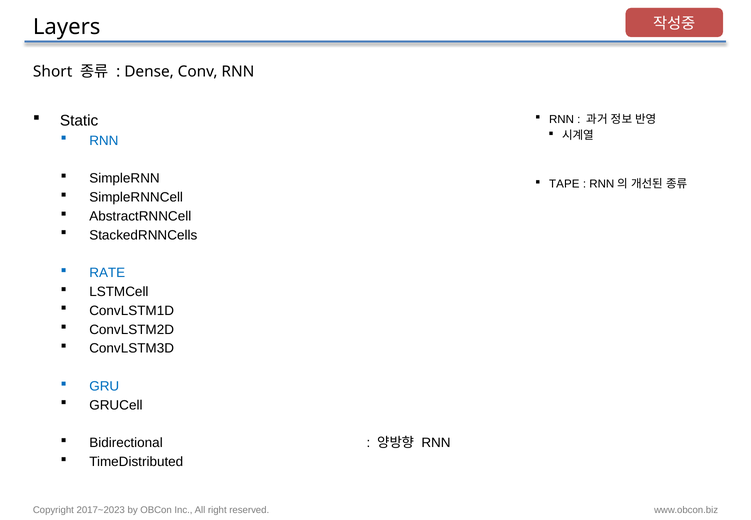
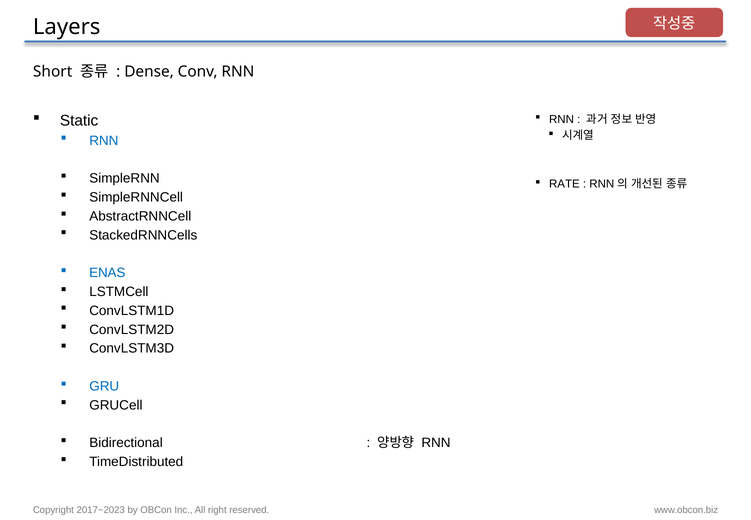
TAPE: TAPE -> RATE
RATE: RATE -> ENAS
